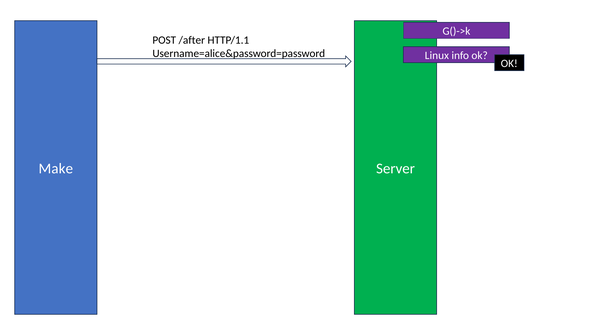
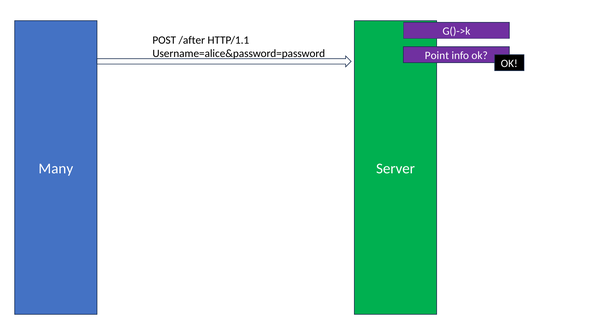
Linux: Linux -> Point
Make: Make -> Many
